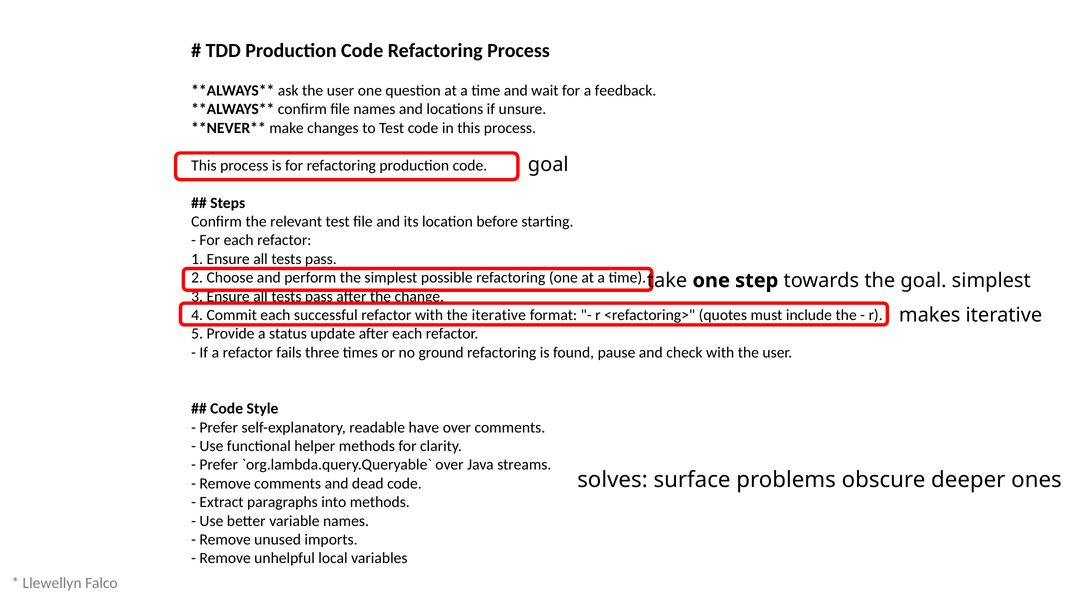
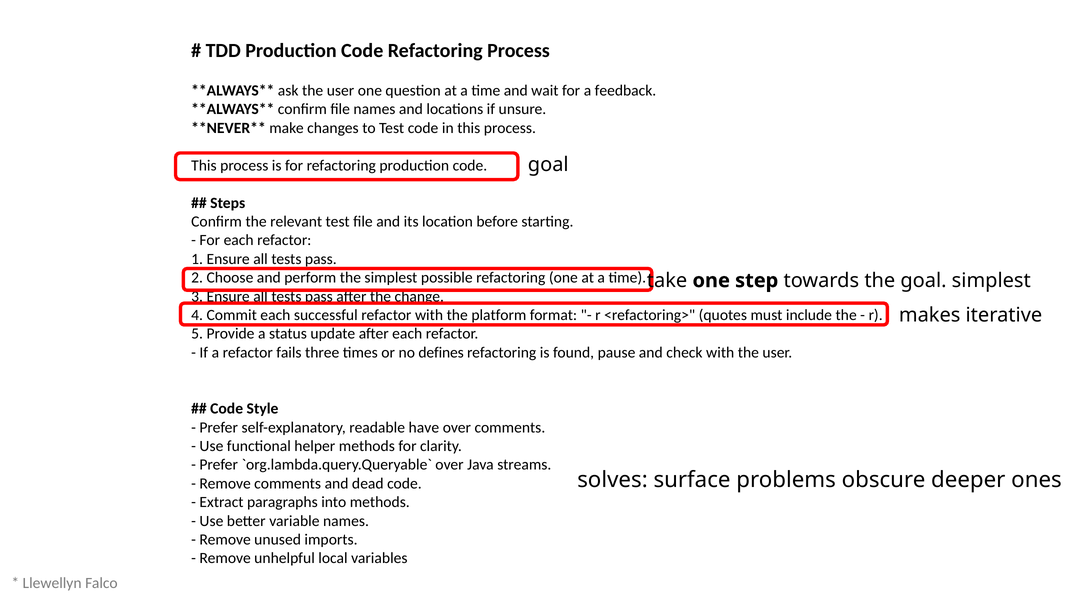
the iterative: iterative -> platform
ground: ground -> defines
